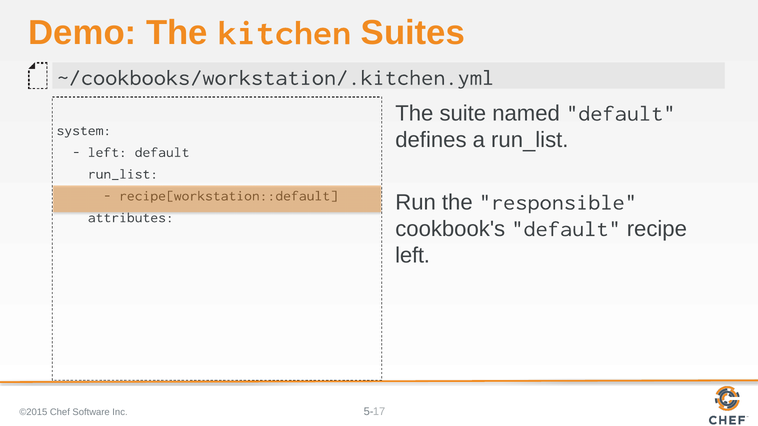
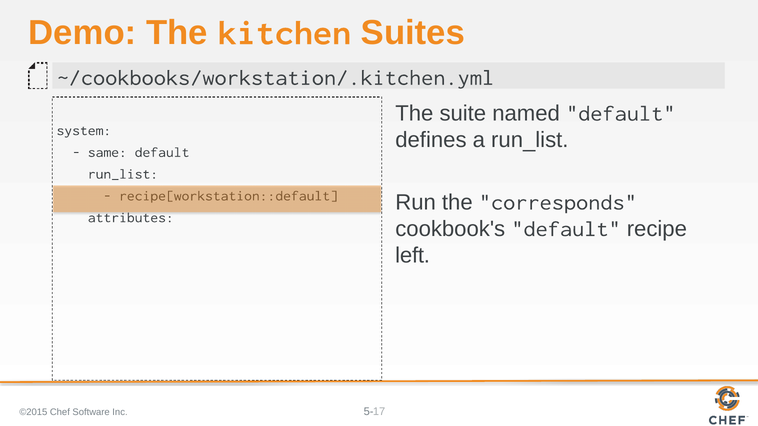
left at (107, 152): left -> same
responsible: responsible -> corresponds
